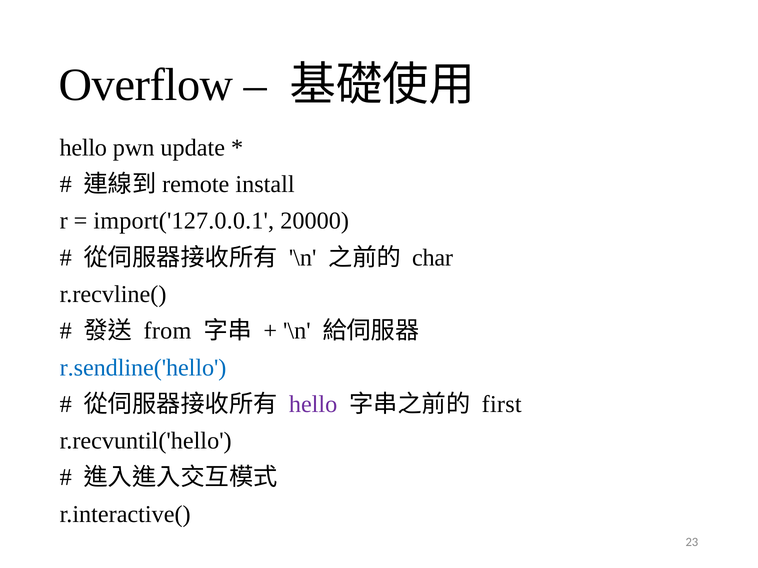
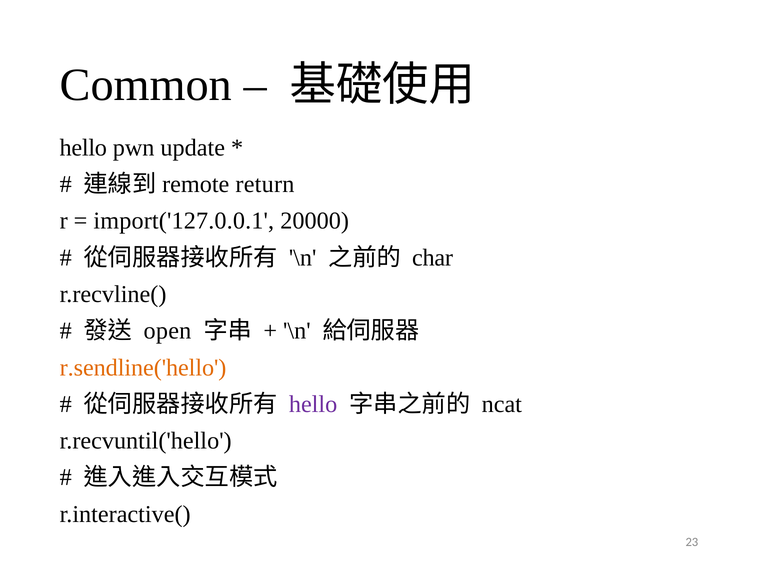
Overflow: Overflow -> Common
install: install -> return
from: from -> open
r.sendline('hello colour: blue -> orange
first: first -> ncat
